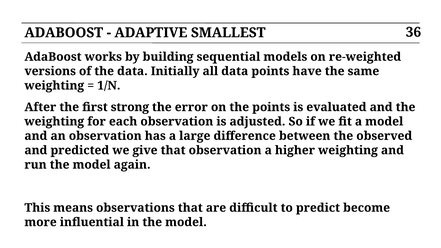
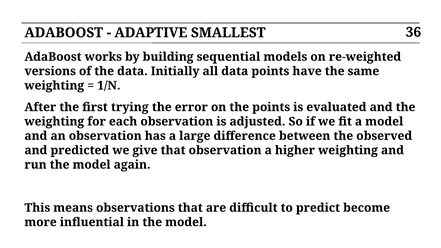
strong: strong -> trying
